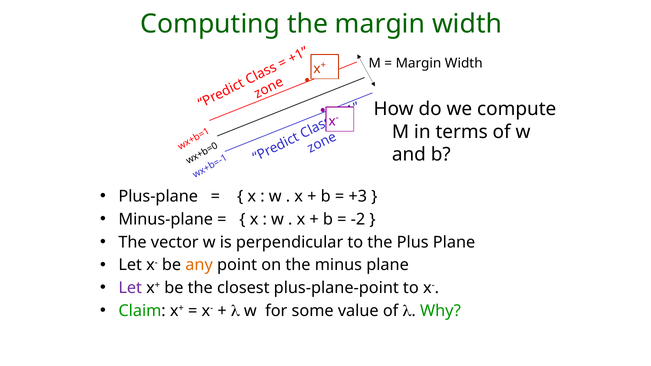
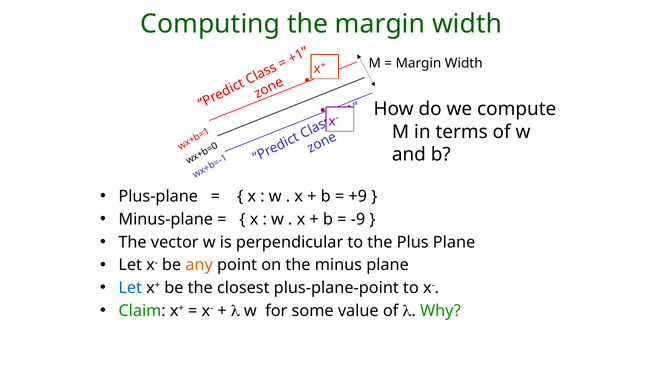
+3: +3 -> +9
-2: -2 -> -9
Let at (130, 288) colour: purple -> blue
